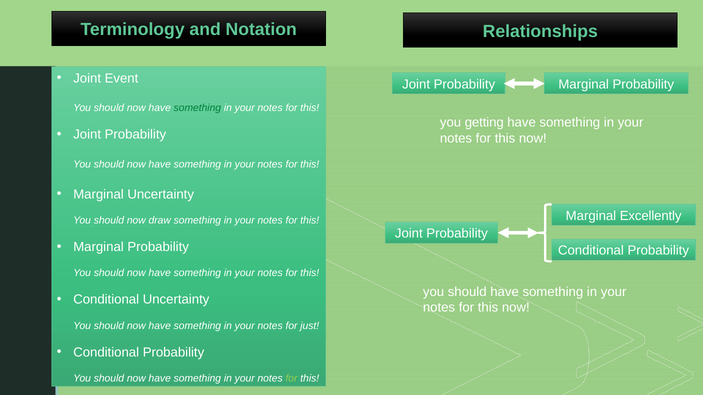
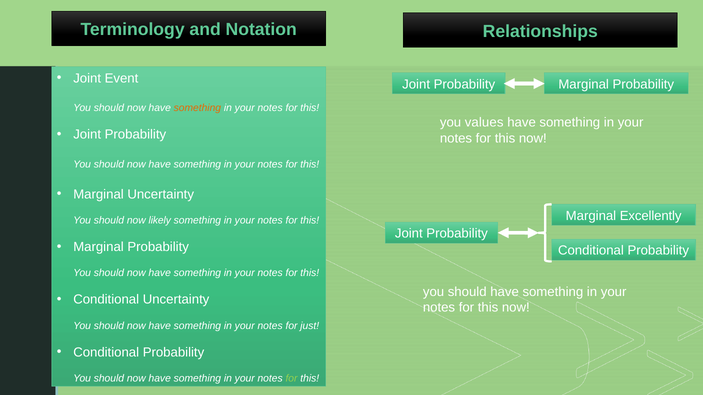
something at (197, 108) colour: green -> orange
getting: getting -> values
draw: draw -> likely
